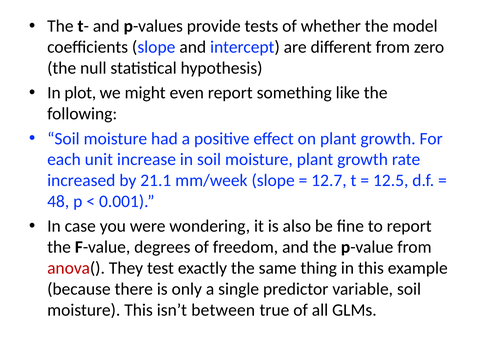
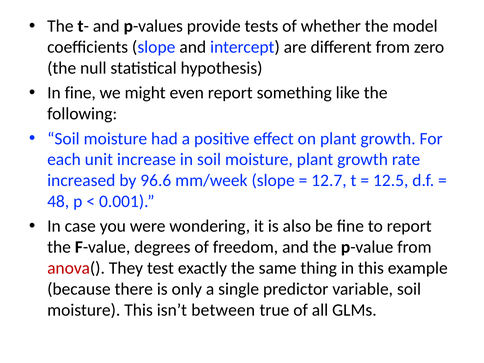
In plot: plot -> fine
21.1: 21.1 -> 96.6
